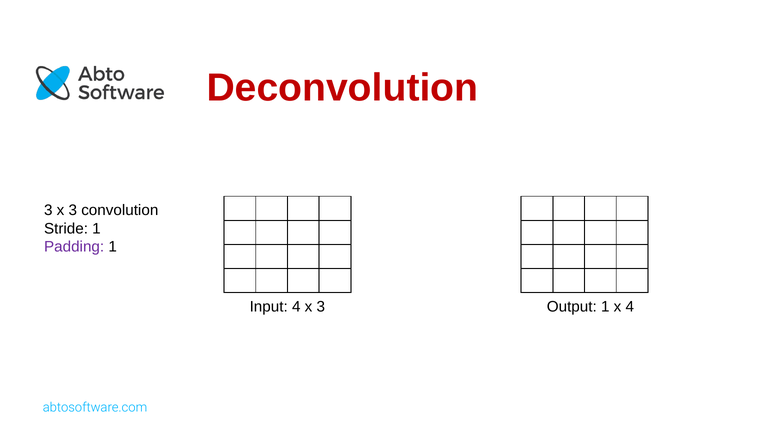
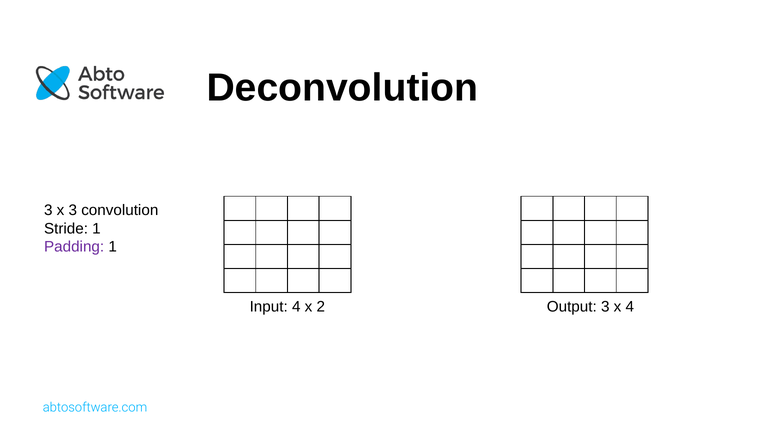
Deconvolution colour: red -> black
4 x 3: 3 -> 2
Output 1: 1 -> 3
